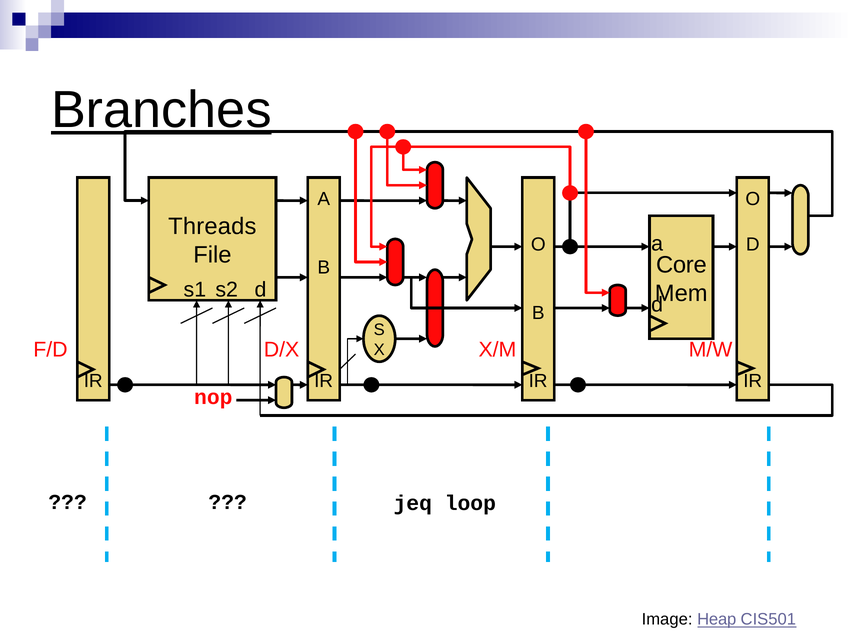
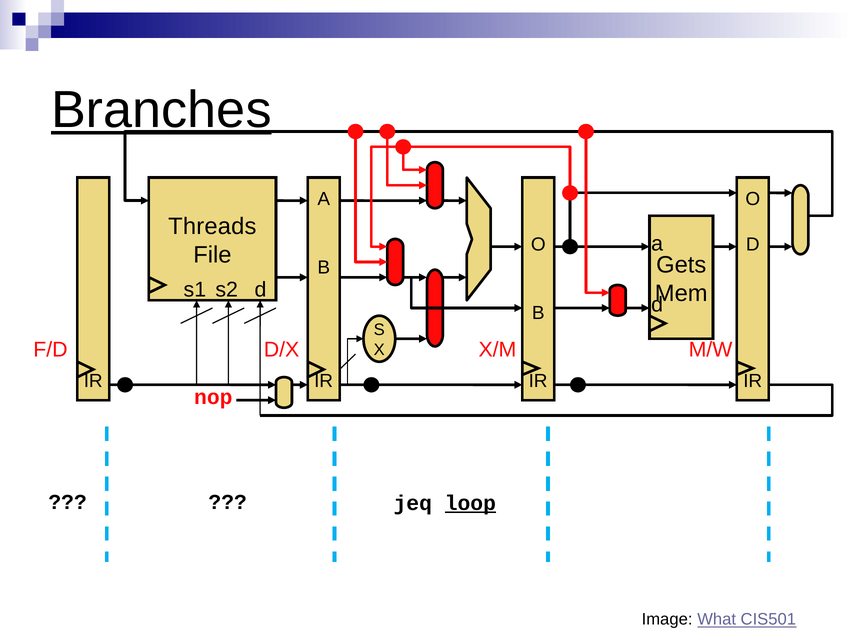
Core: Core -> Gets
loop underline: none -> present
Heap: Heap -> What
